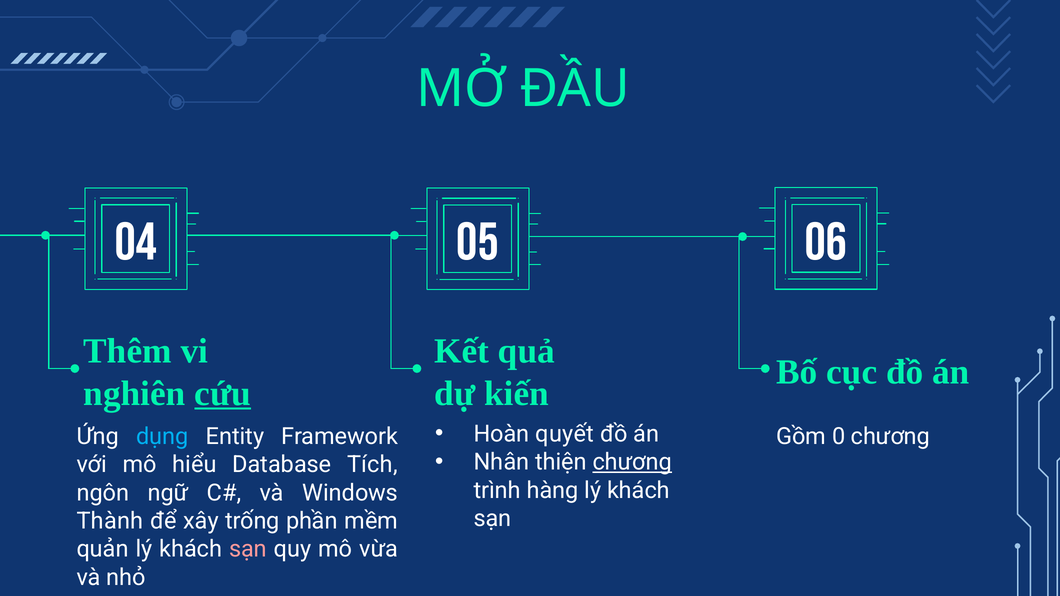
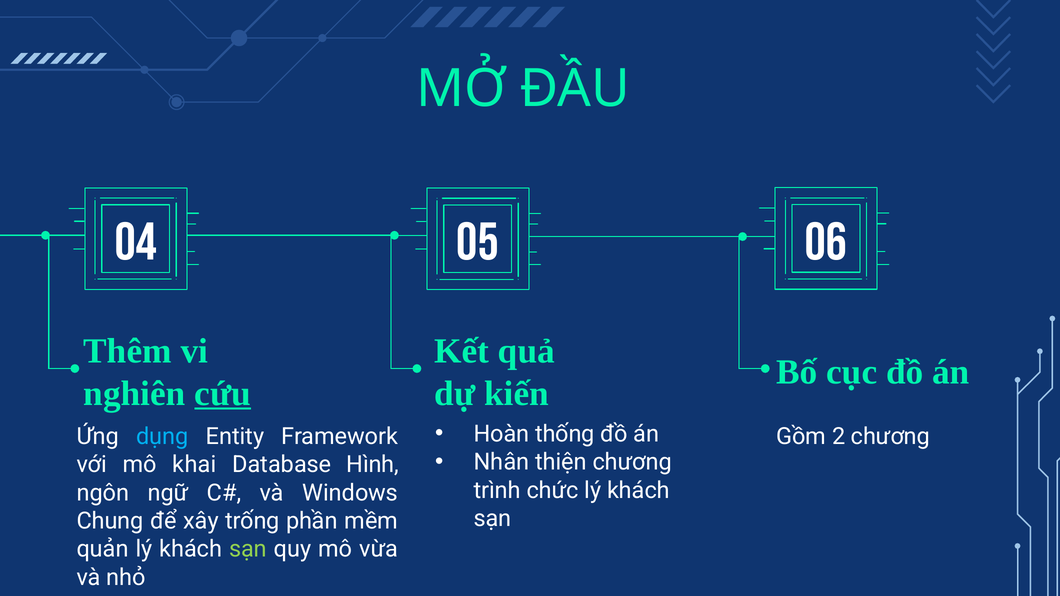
quyết: quyết -> thống
0: 0 -> 2
chương at (632, 462) underline: present -> none
hiểu: hiểu -> khai
Tích: Tích -> Hình
hàng: hàng -> chức
Thành: Thành -> Chung
sạn at (248, 549) colour: pink -> light green
